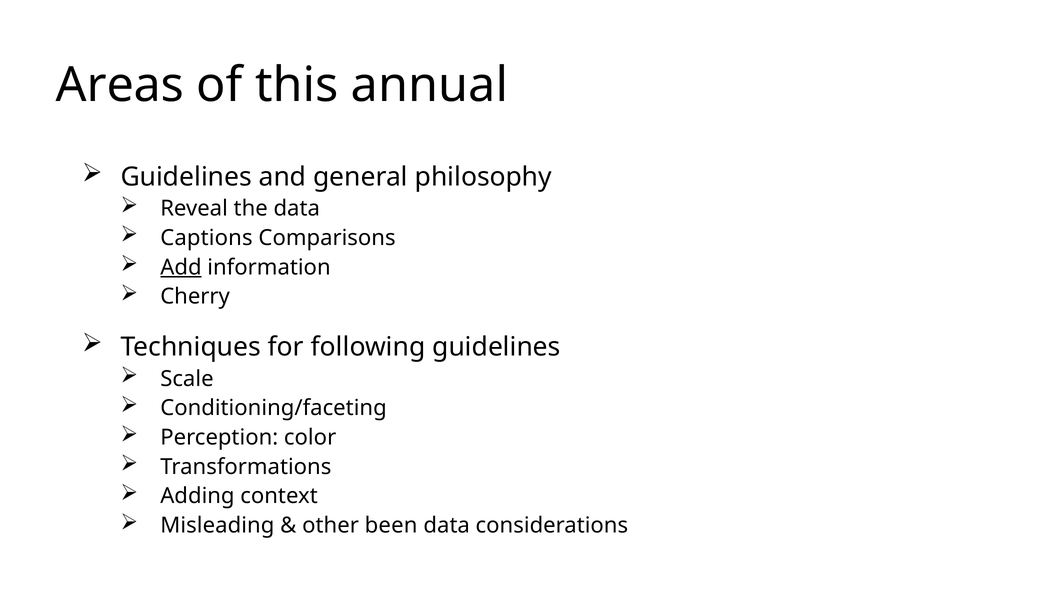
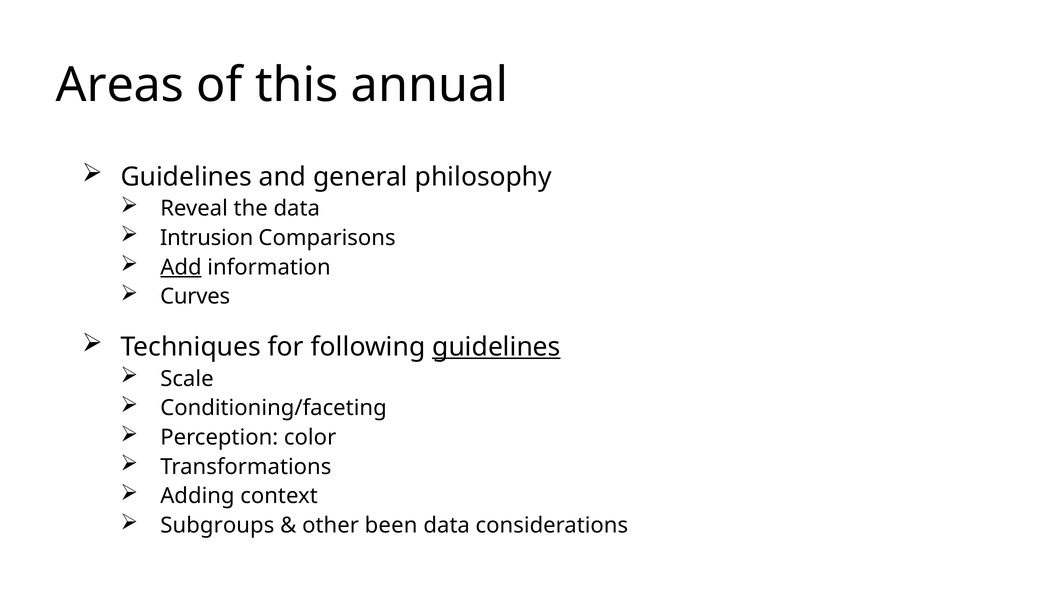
Captions: Captions -> Intrusion
Cherry: Cherry -> Curves
guidelines at (496, 347) underline: none -> present
Misleading: Misleading -> Subgroups
